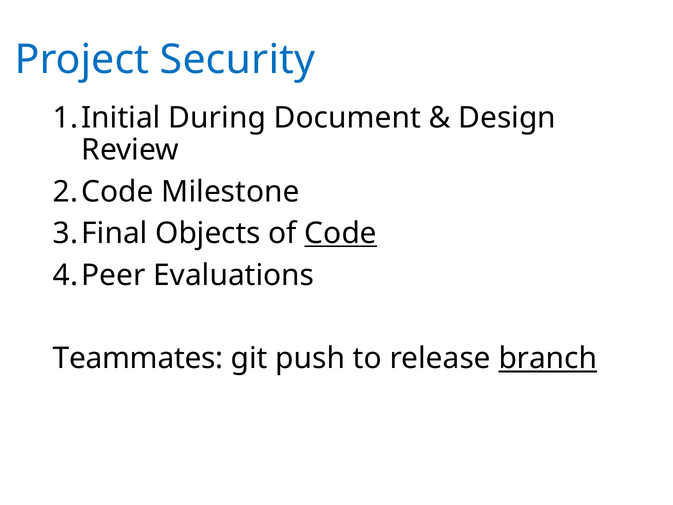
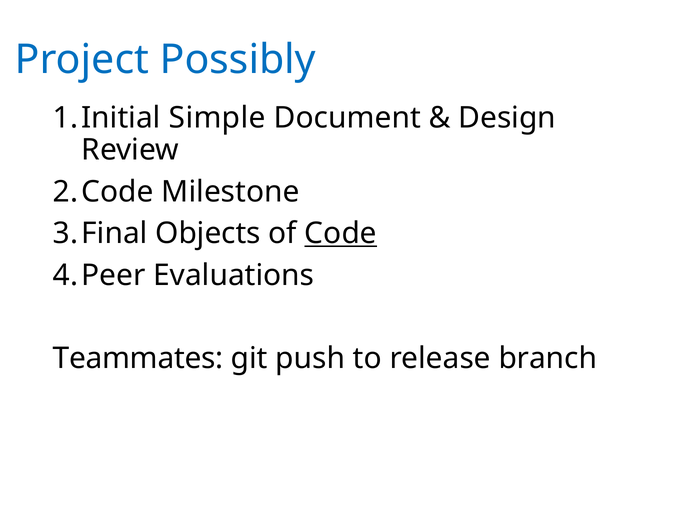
Security: Security -> Possibly
During: During -> Simple
branch underline: present -> none
